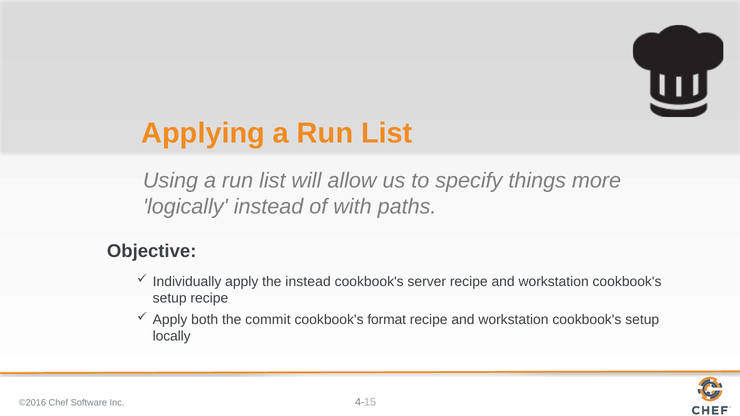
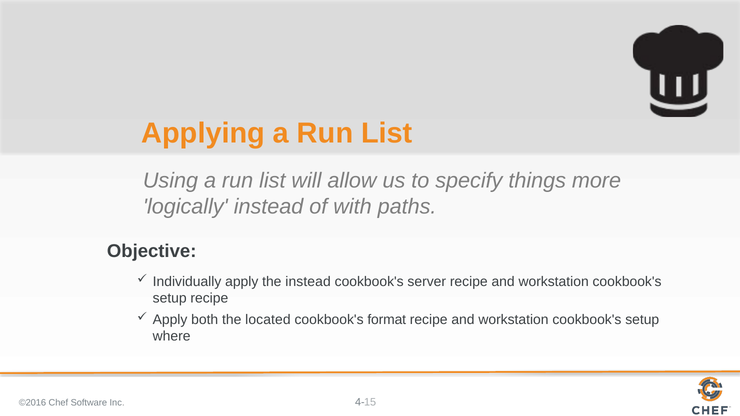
commit: commit -> located
locally: locally -> where
